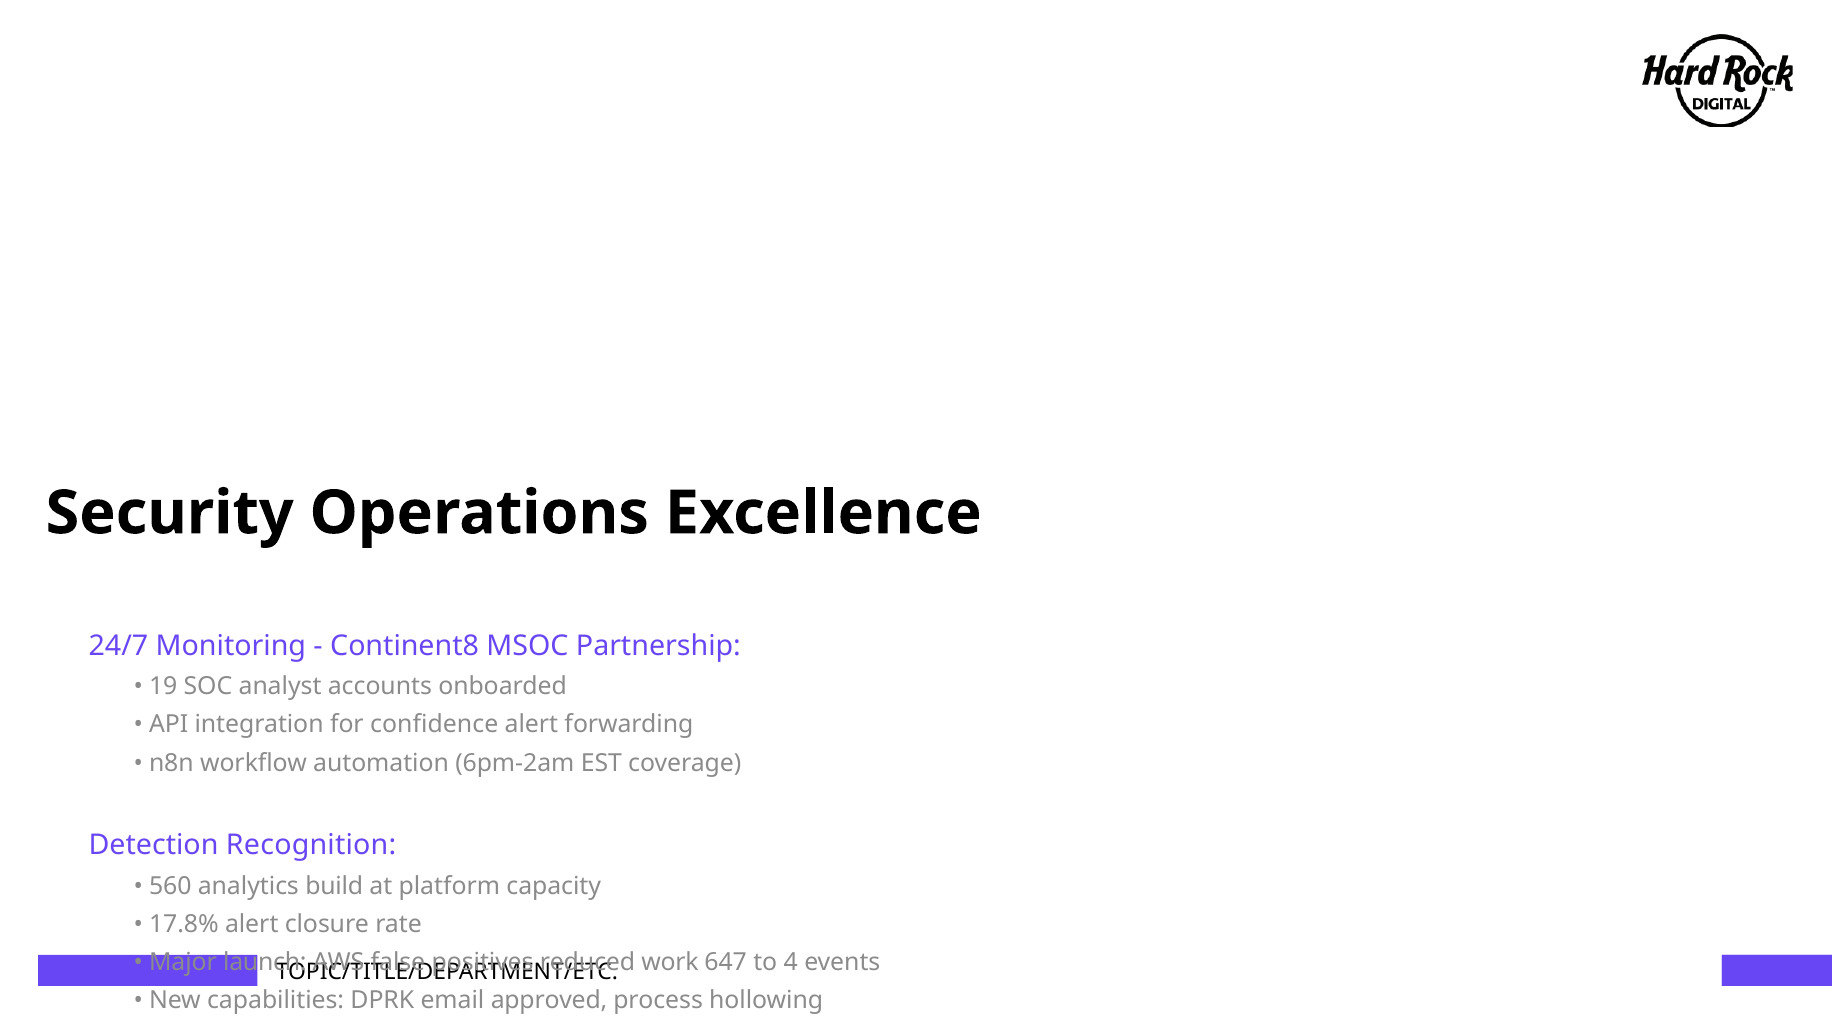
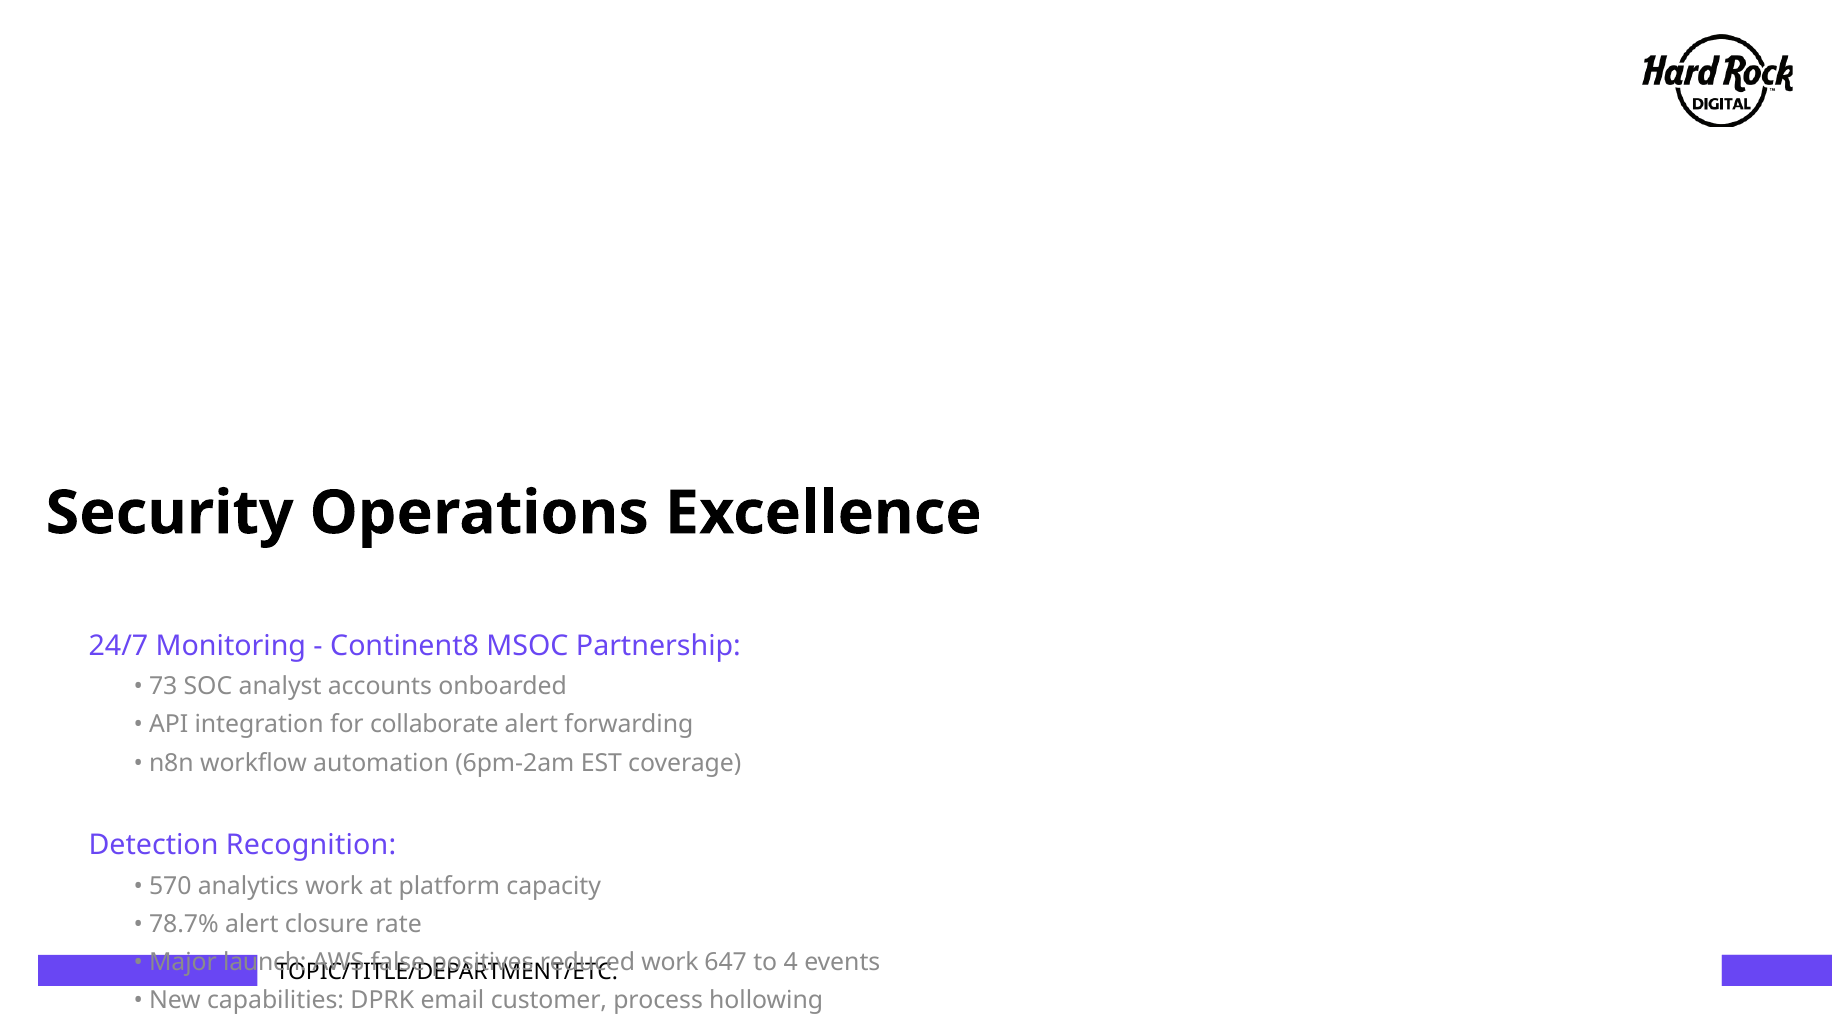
19: 19 -> 73
confidence: confidence -> collaborate
560: 560 -> 570
analytics build: build -> work
17.8%: 17.8% -> 78.7%
email approved: approved -> customer
